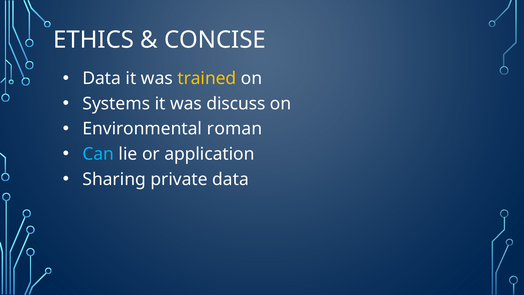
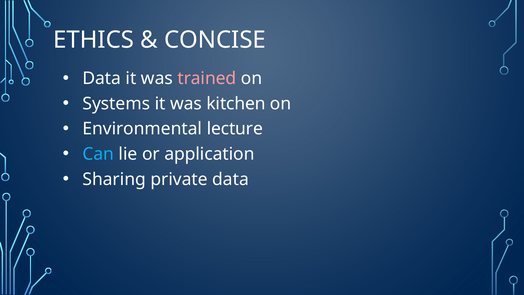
trained colour: yellow -> pink
discuss: discuss -> kitchen
roman: roman -> lecture
